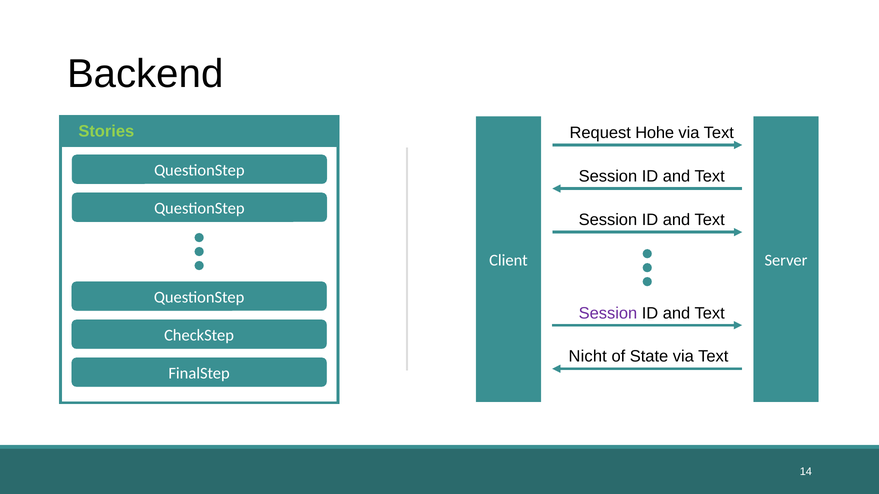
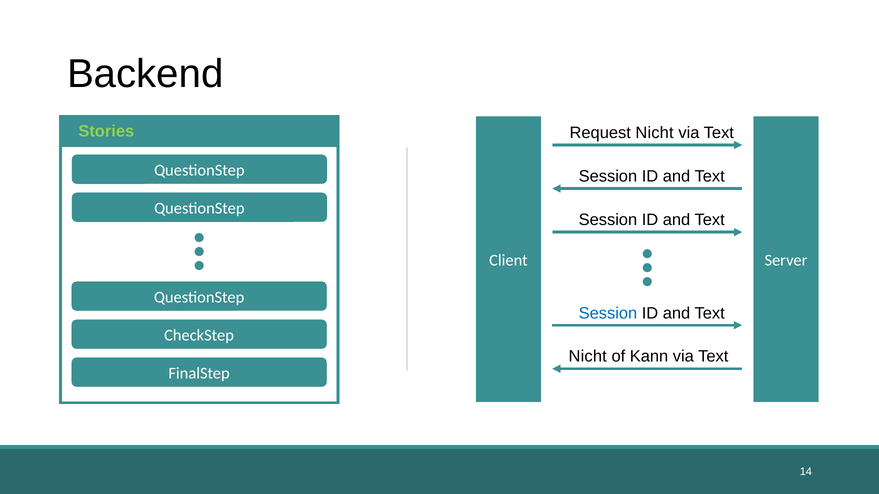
Request Hohe: Hohe -> Nicht
Session at (608, 313) colour: purple -> blue
State: State -> Kann
